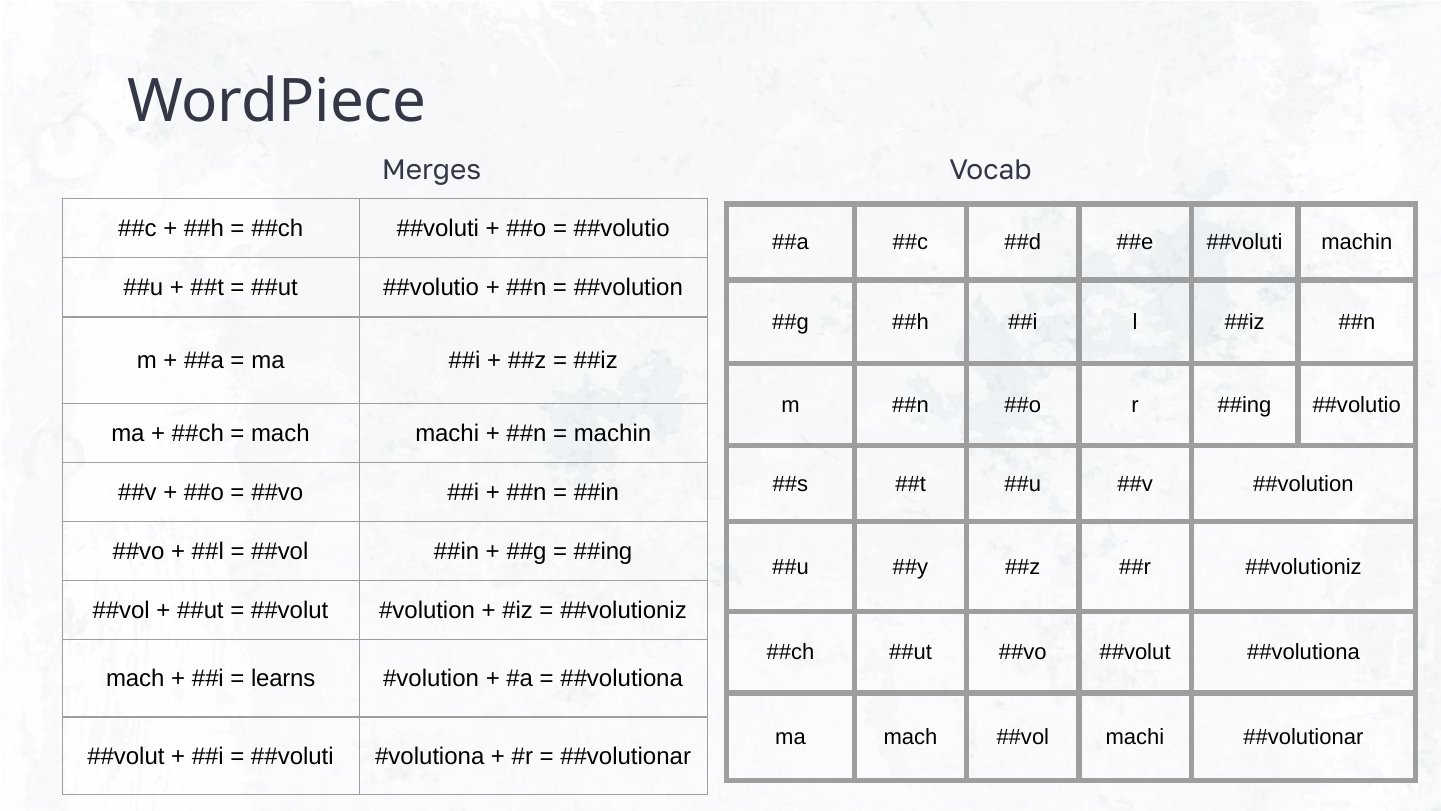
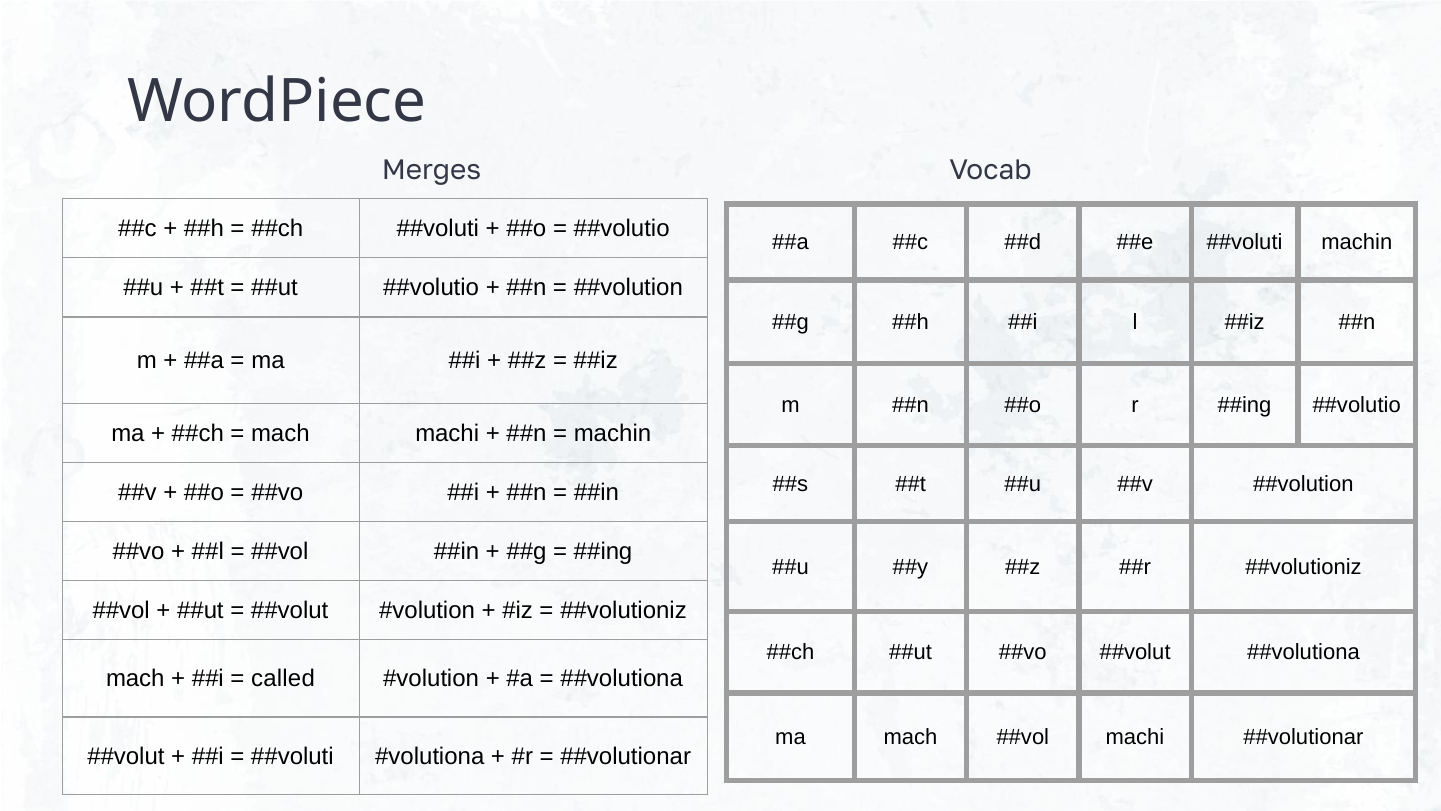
learns: learns -> called
